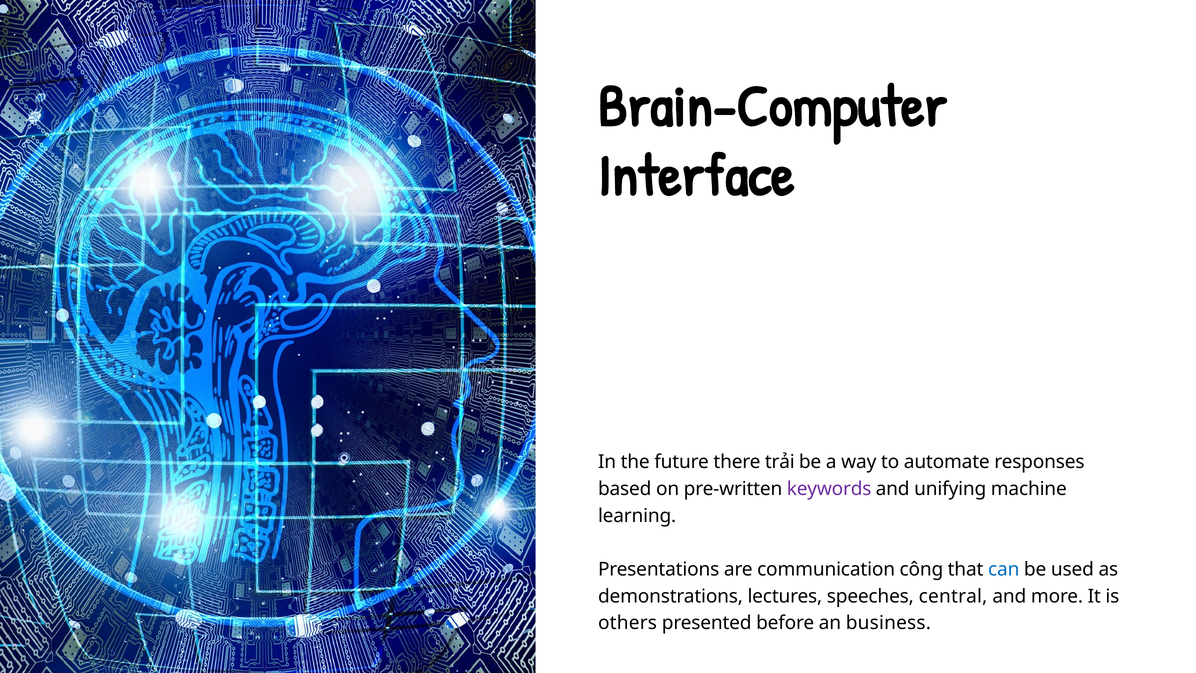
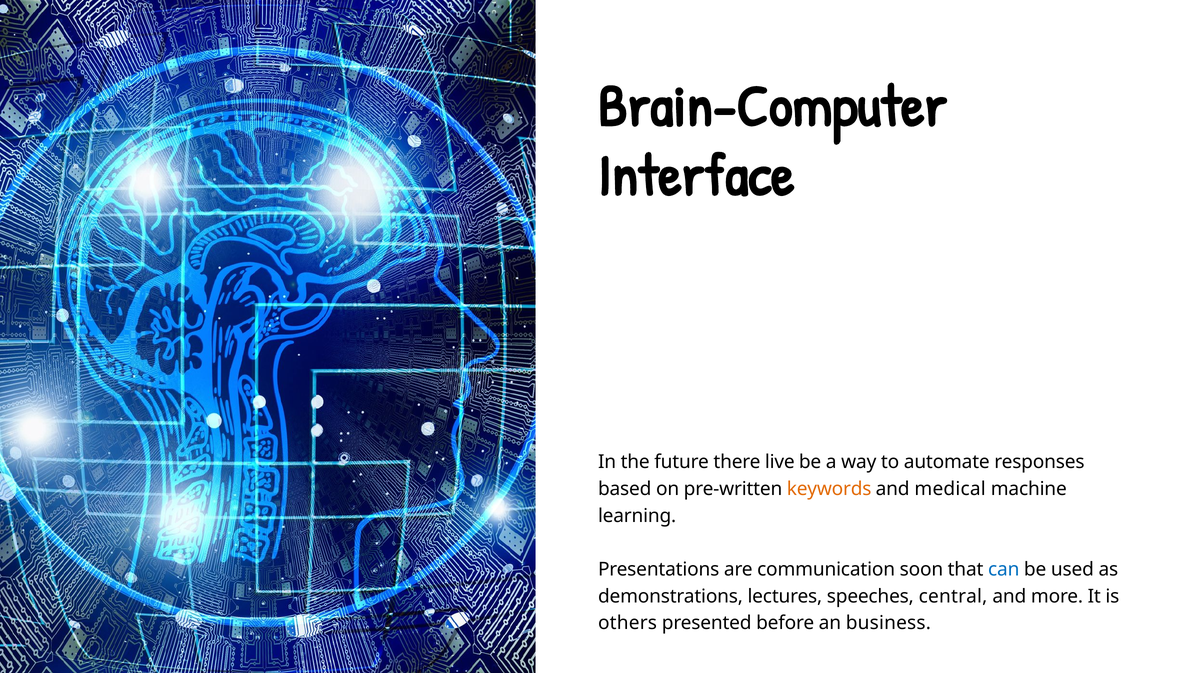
trải: trải -> live
keywords colour: purple -> orange
unifying: unifying -> medical
công: công -> soon
